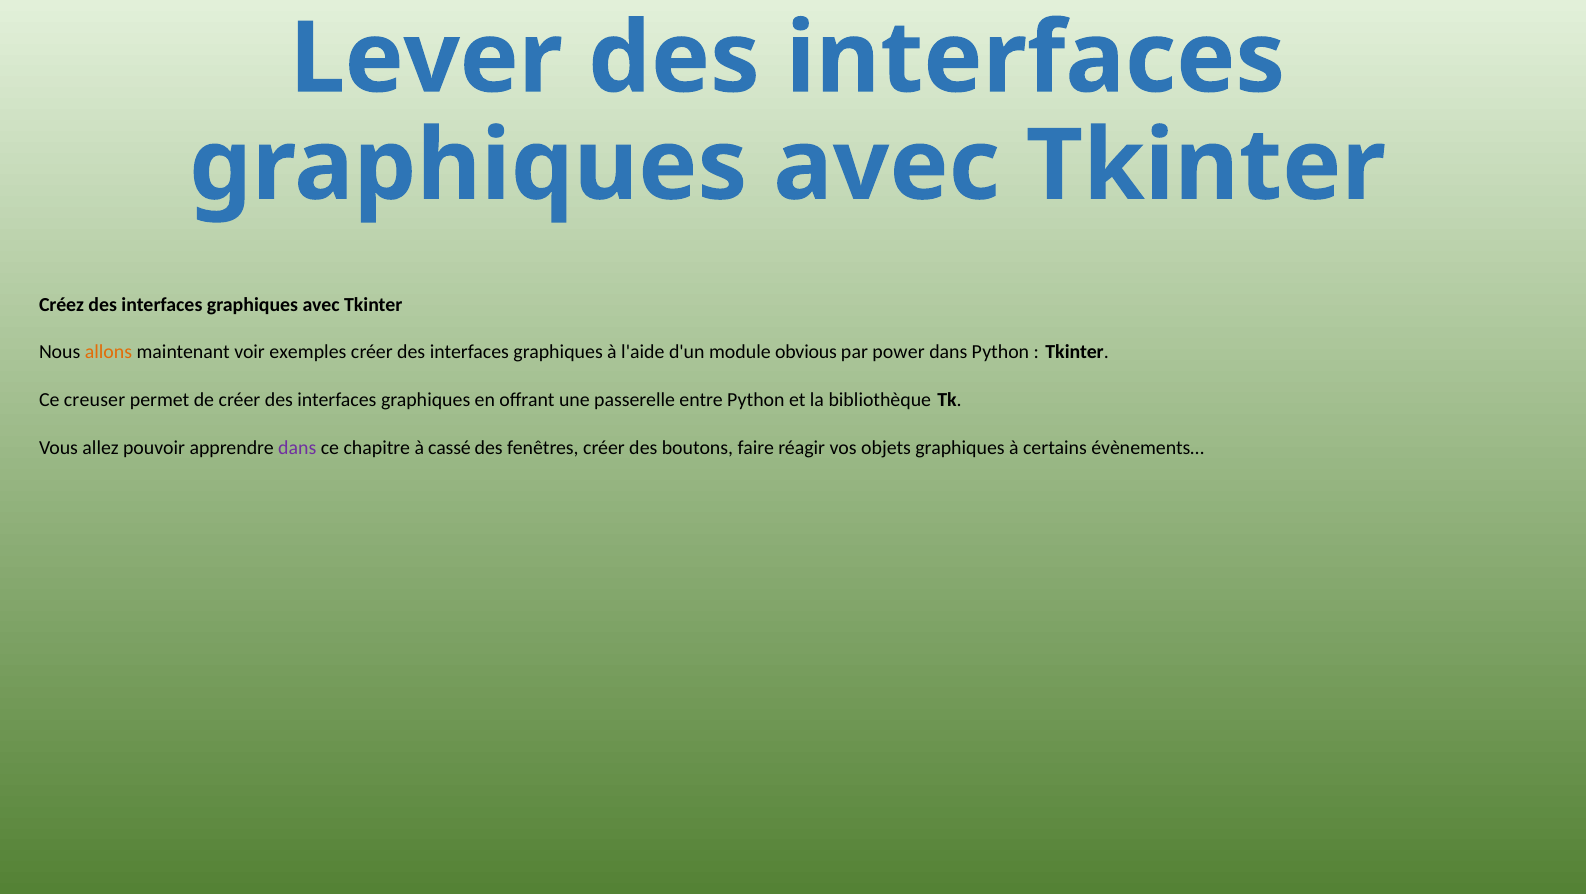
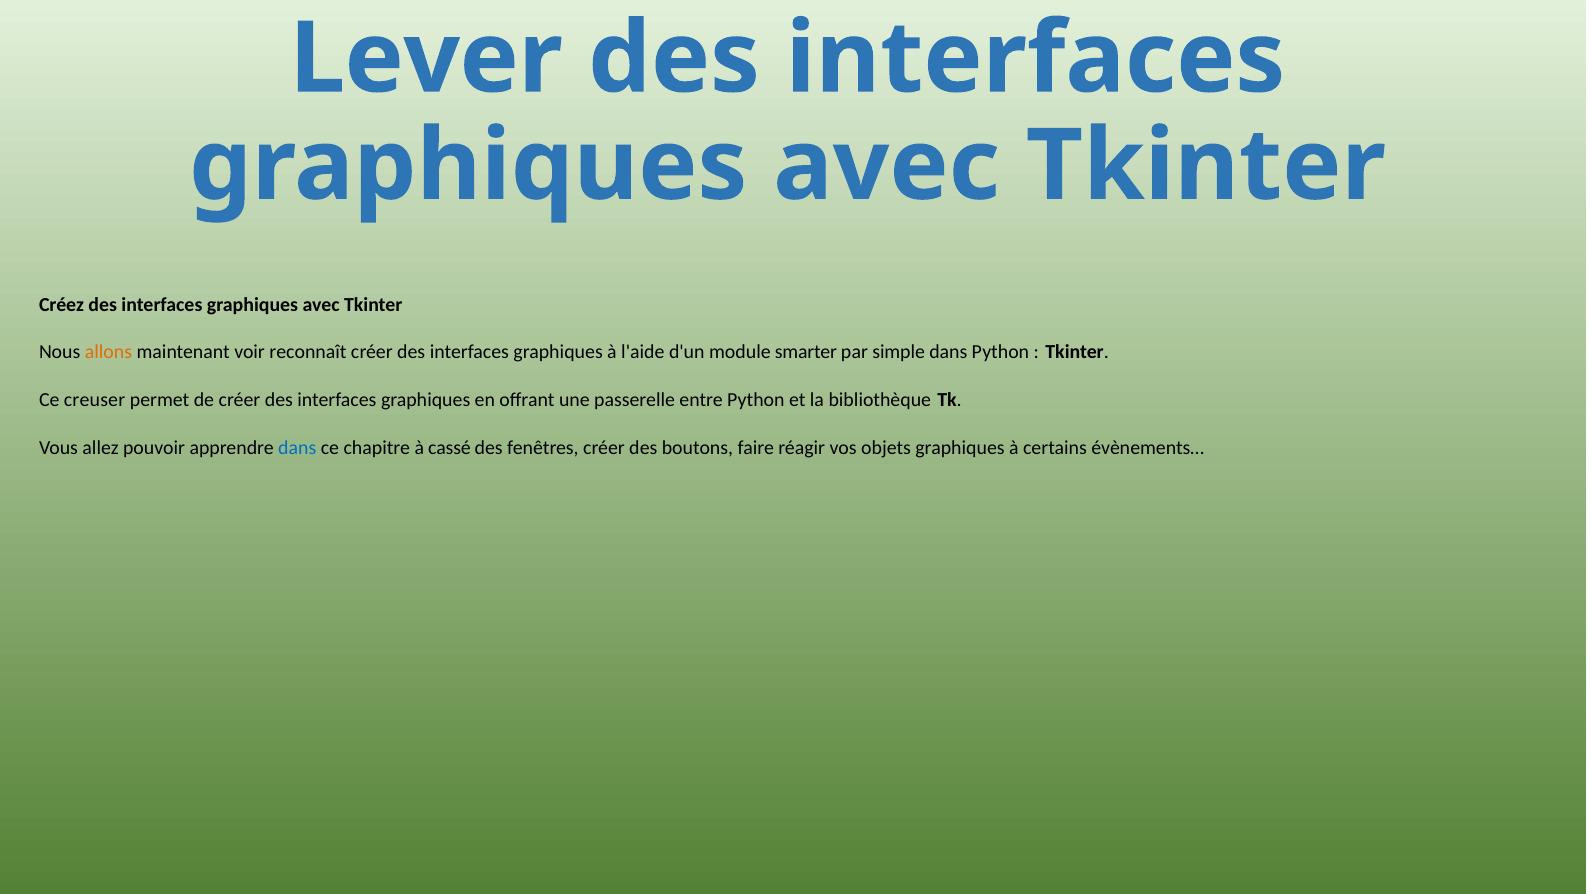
exemples: exemples -> reconnaît
obvious: obvious -> smarter
power: power -> simple
dans at (297, 448) colour: purple -> blue
